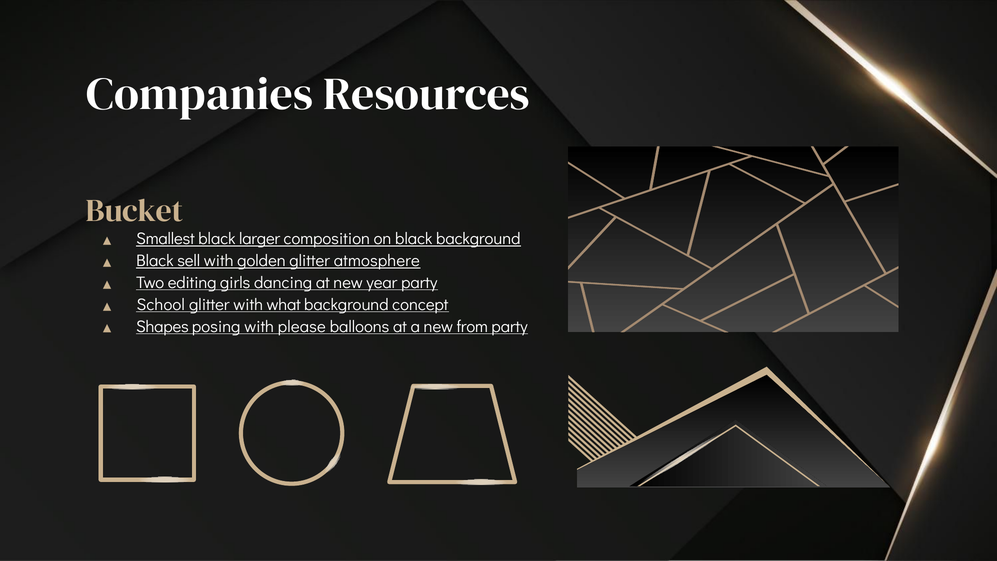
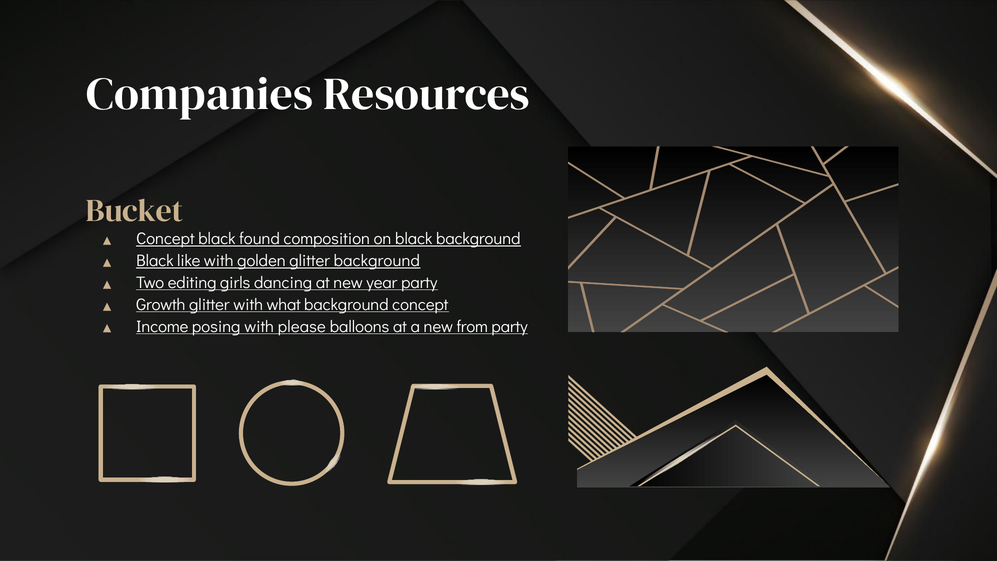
Smallest at (165, 239): Smallest -> Concept
larger: larger -> found
sell: sell -> like
glitter atmosphere: atmosphere -> background
School: School -> Growth
Shapes: Shapes -> Income
